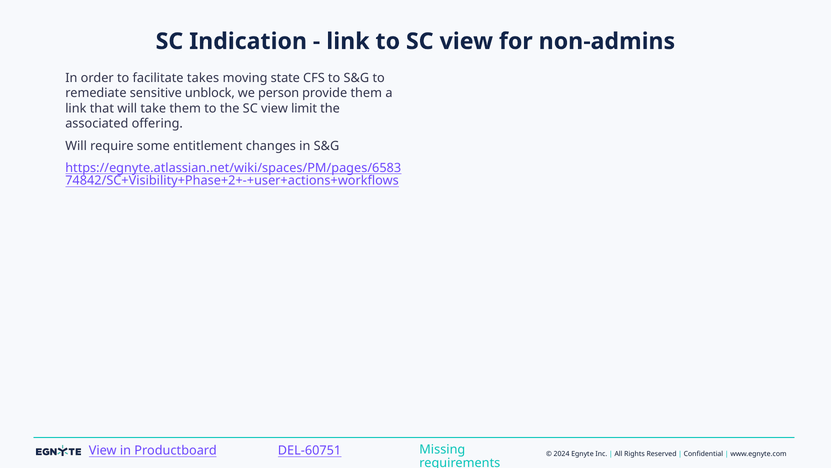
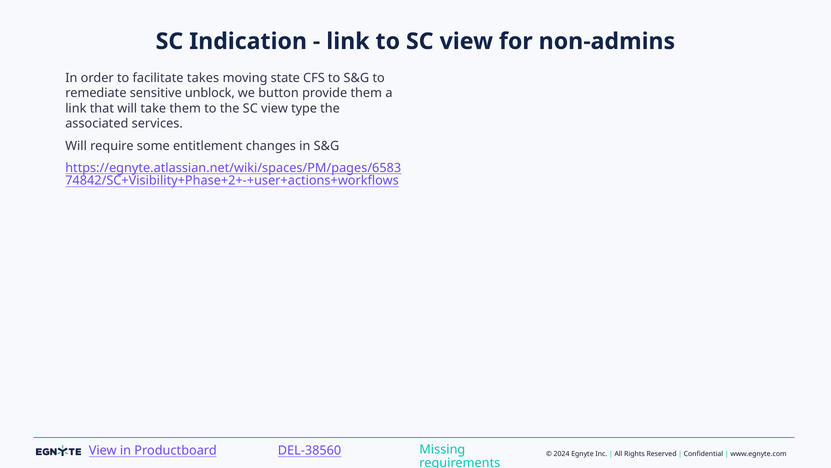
person: person -> button
limit: limit -> type
offering: offering -> services
DEL-60751: DEL-60751 -> DEL-38560
